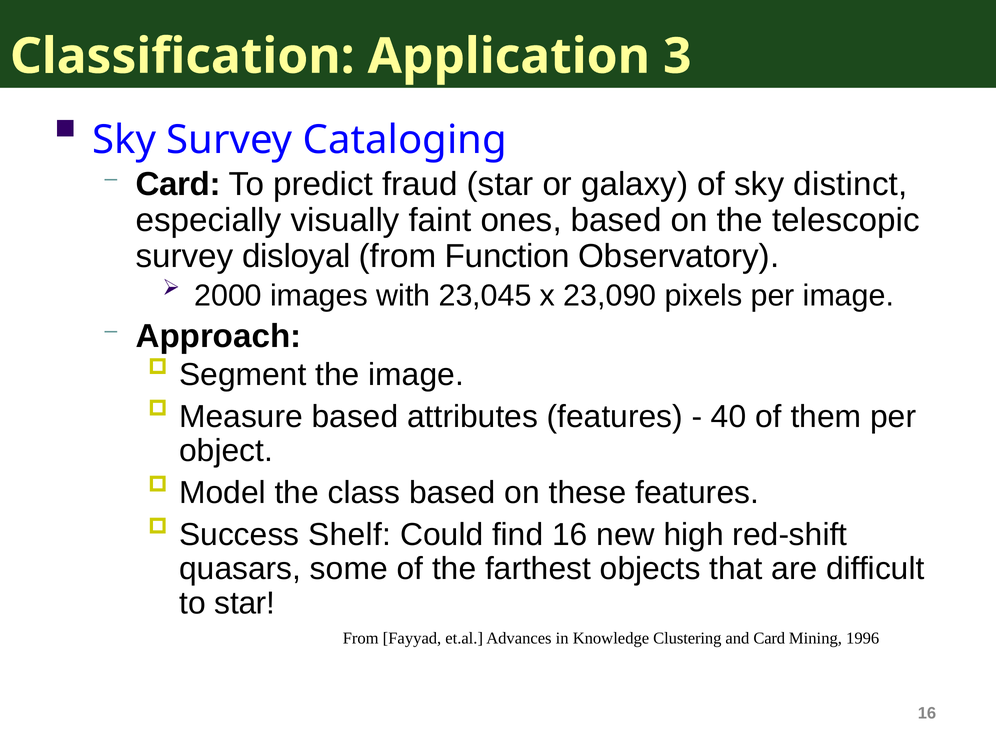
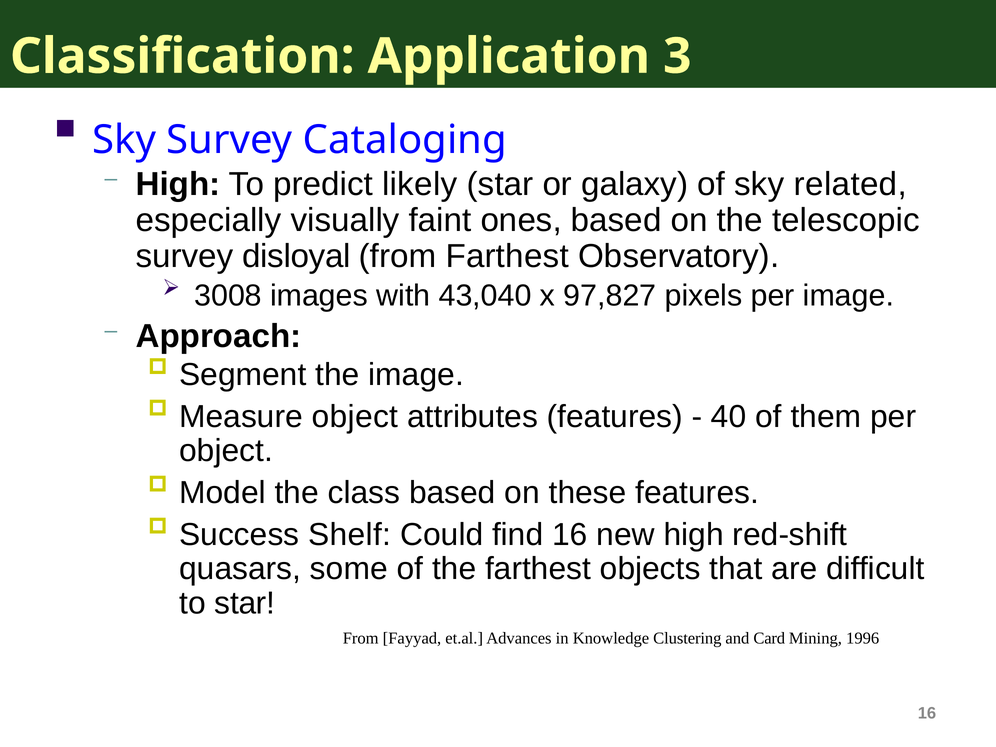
Card at (178, 184): Card -> High
fraud: fraud -> likely
distinct: distinct -> related
from Function: Function -> Farthest
2000: 2000 -> 3008
23,045: 23,045 -> 43,040
23,090: 23,090 -> 97,827
Measure based: based -> object
